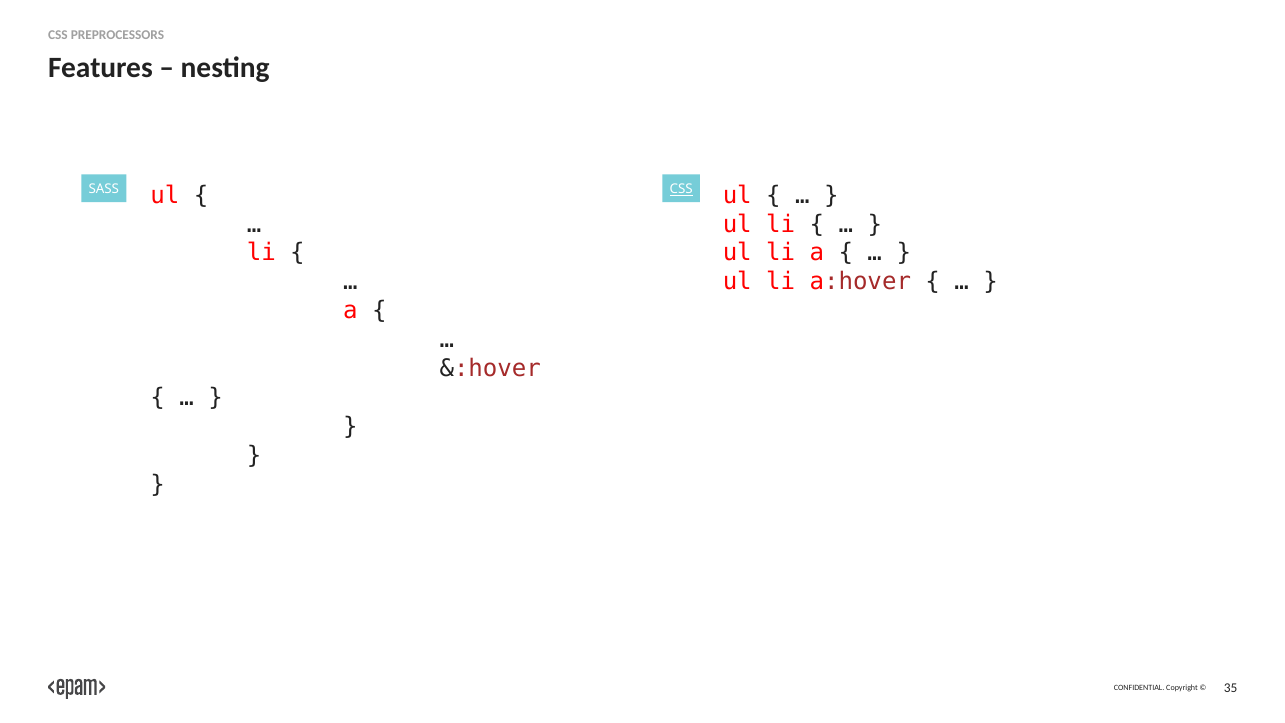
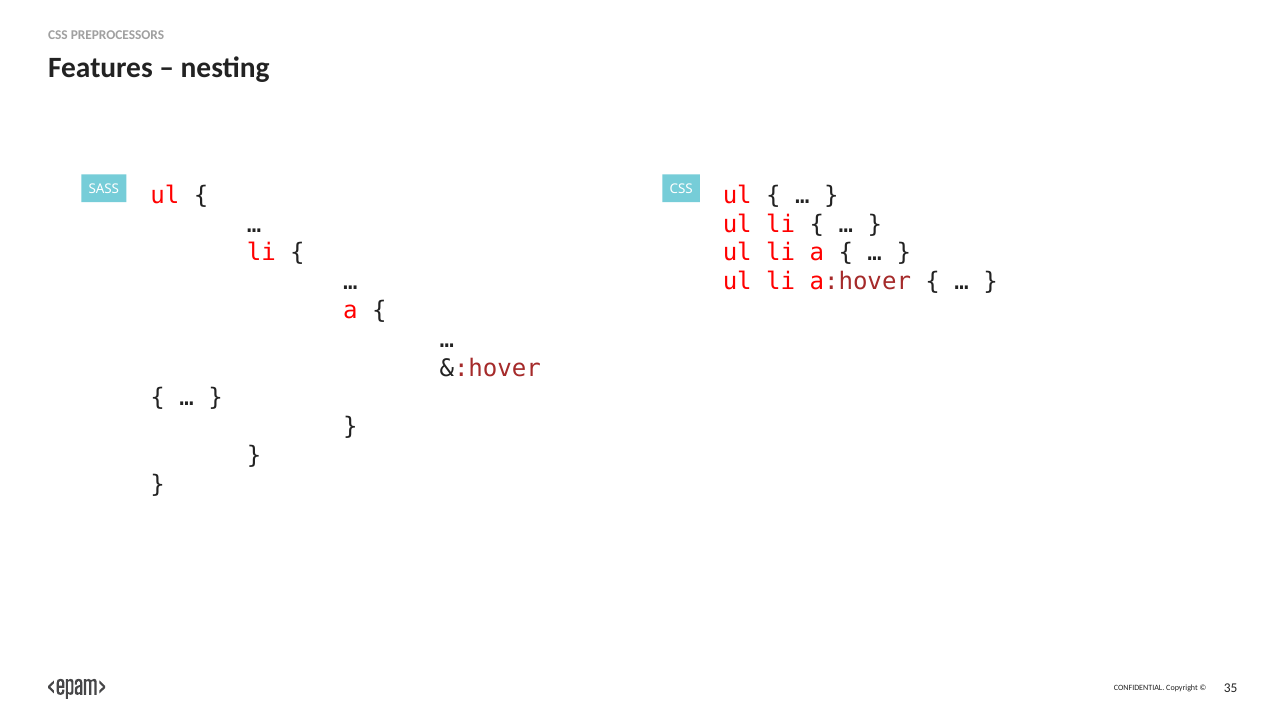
CSS at (681, 189) underline: present -> none
